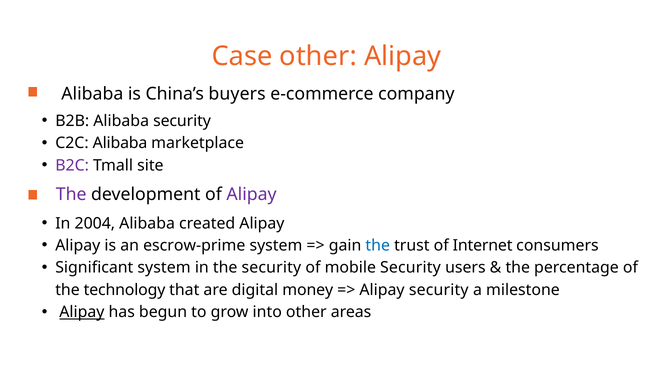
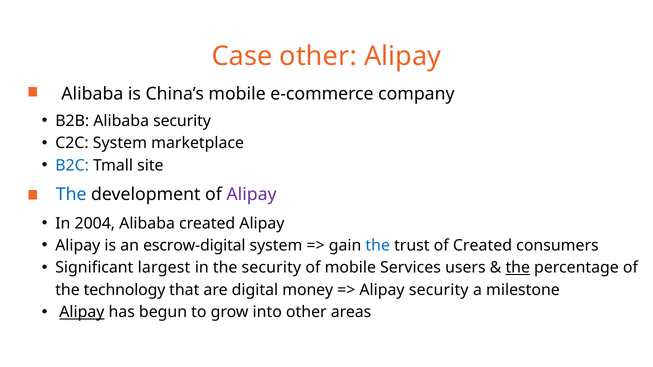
China’s buyers: buyers -> mobile
C2C Alibaba: Alibaba -> System
B2C colour: purple -> blue
The at (71, 195) colour: purple -> blue
escrow-prime: escrow-prime -> escrow-digital
of Internet: Internet -> Created
Significant system: system -> largest
mobile Security: Security -> Services
the at (518, 268) underline: none -> present
